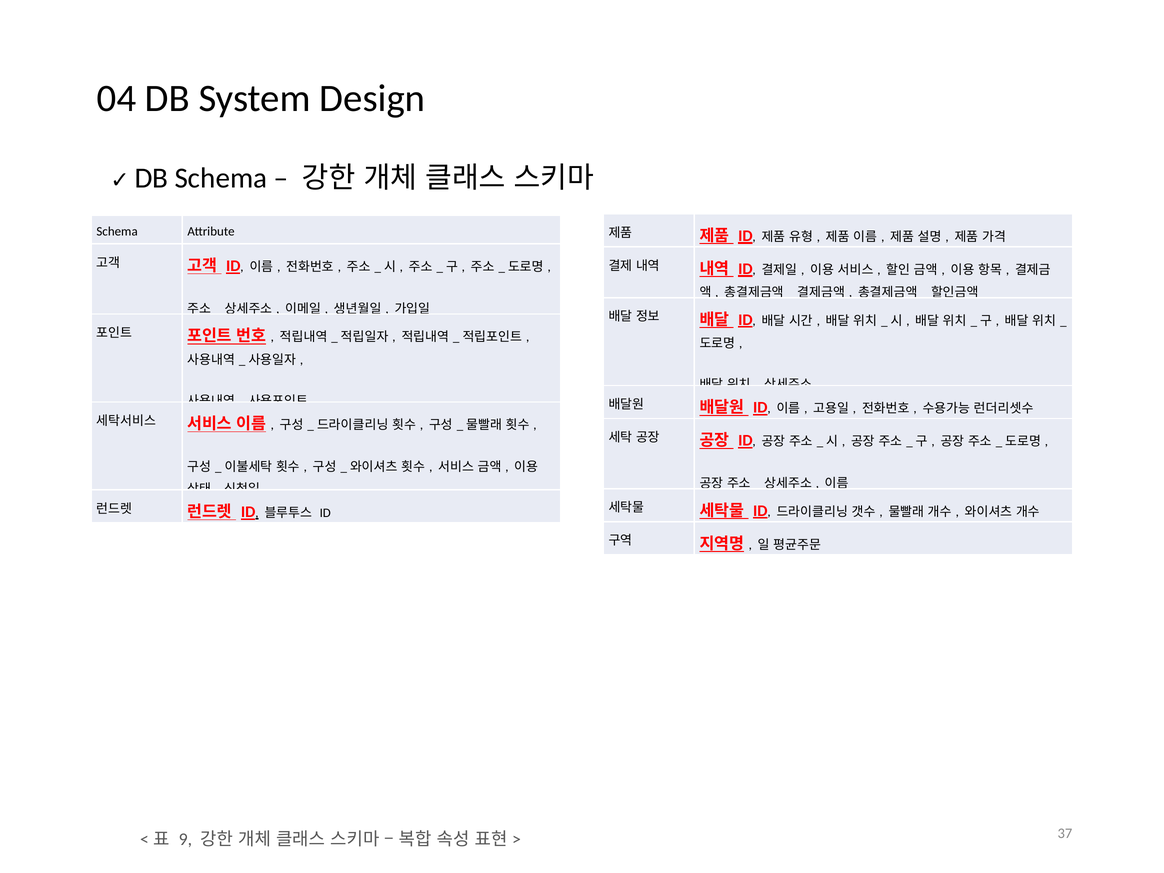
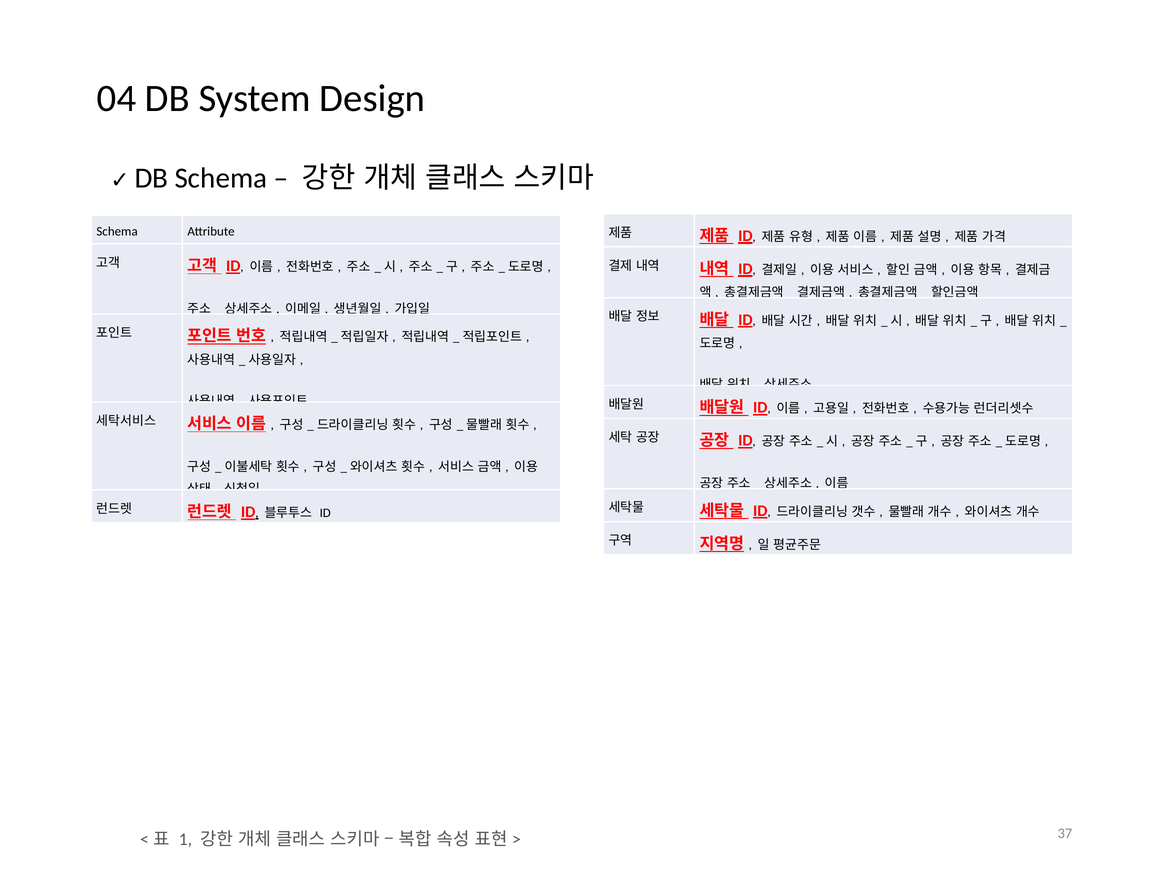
9: 9 -> 1
